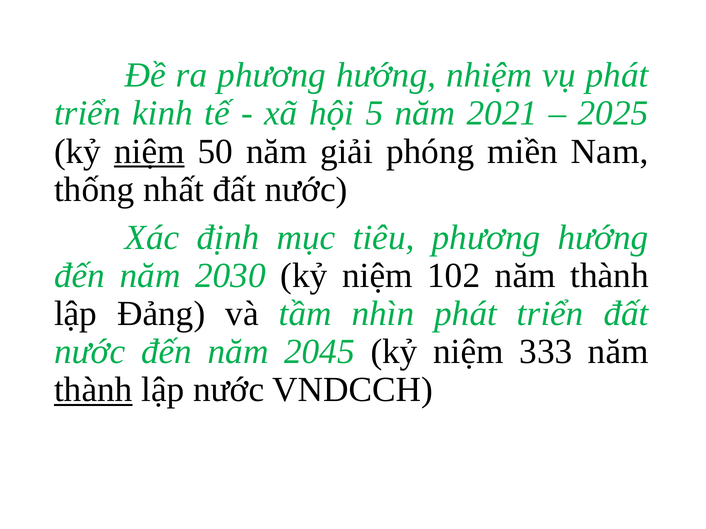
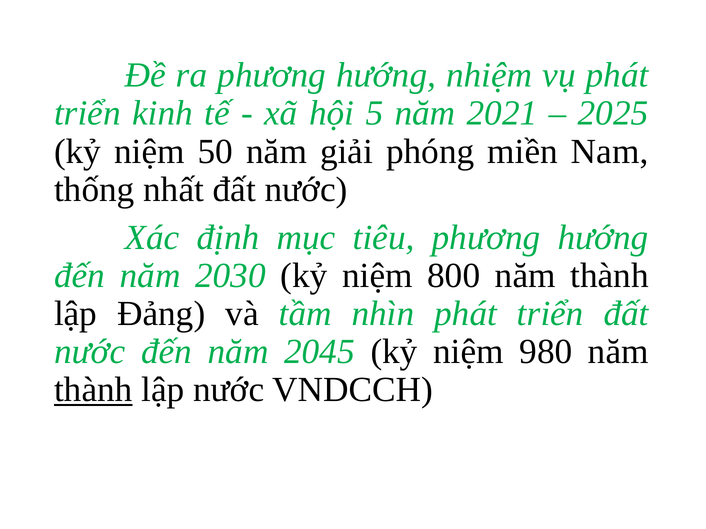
niệm at (149, 152) underline: present -> none
102: 102 -> 800
333: 333 -> 980
